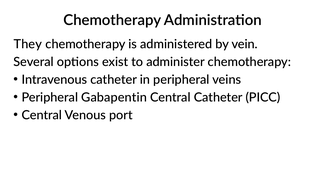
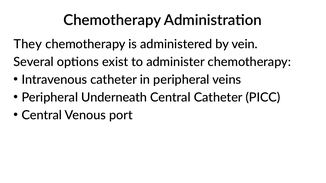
Gabapentin: Gabapentin -> Underneath
